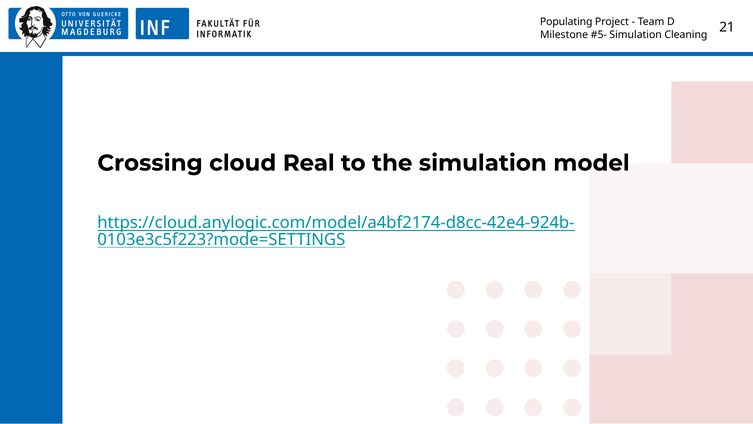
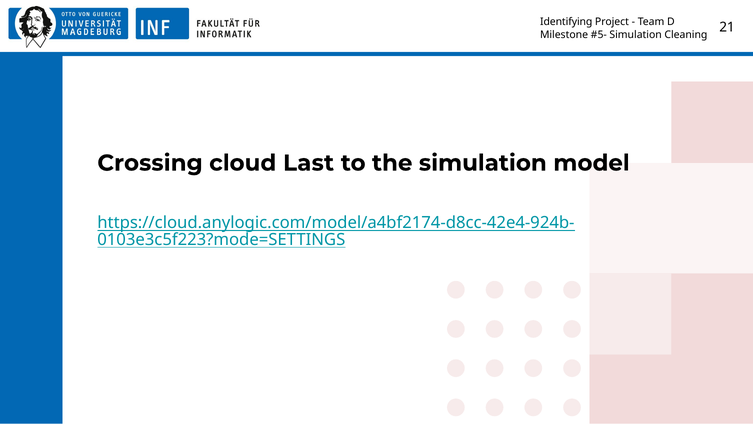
Populating: Populating -> Identifying
Real: Real -> Last
